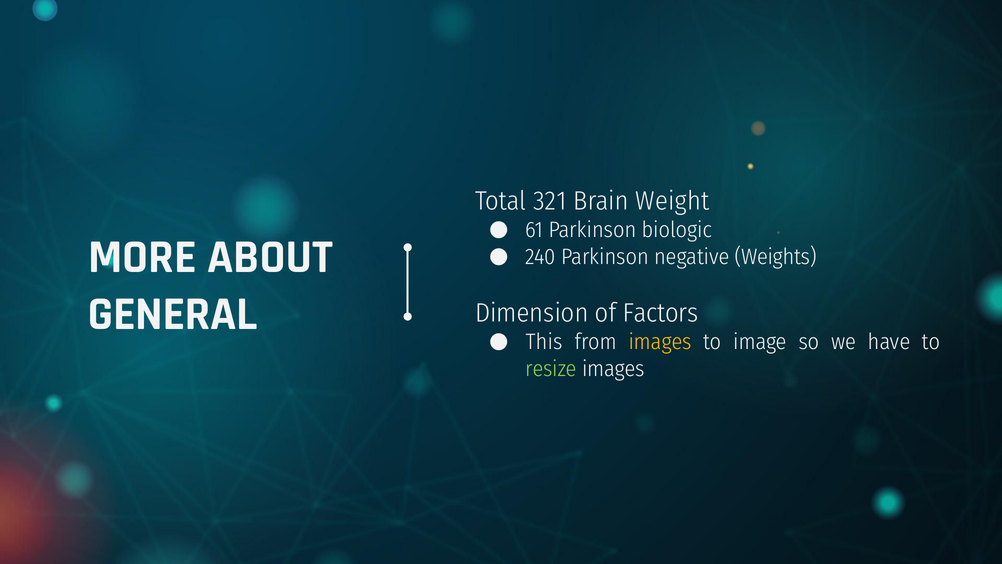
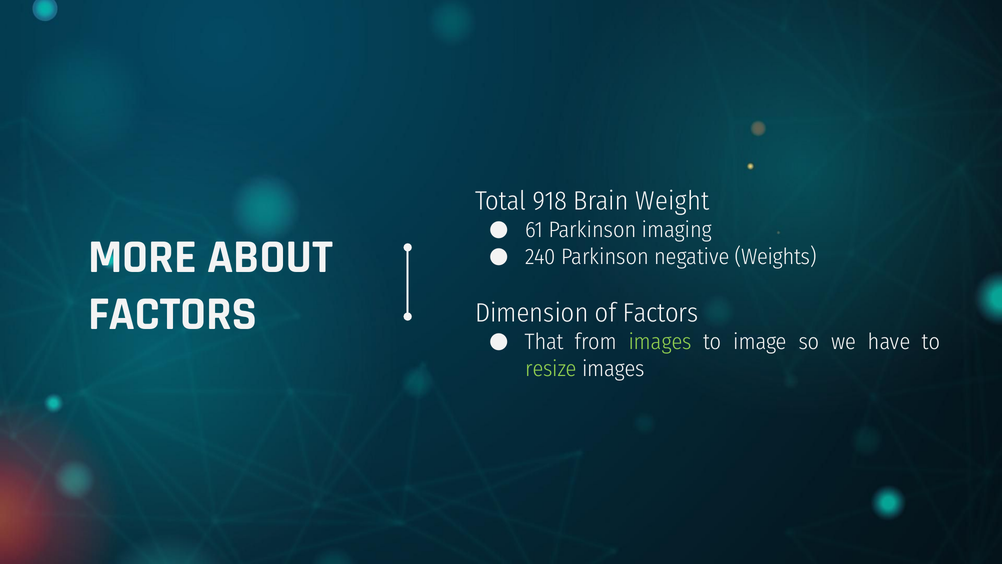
321: 321 -> 918
biologic: biologic -> imaging
GENERAL at (173, 313): GENERAL -> FACTORS
This: This -> That
images at (660, 342) colour: yellow -> light green
